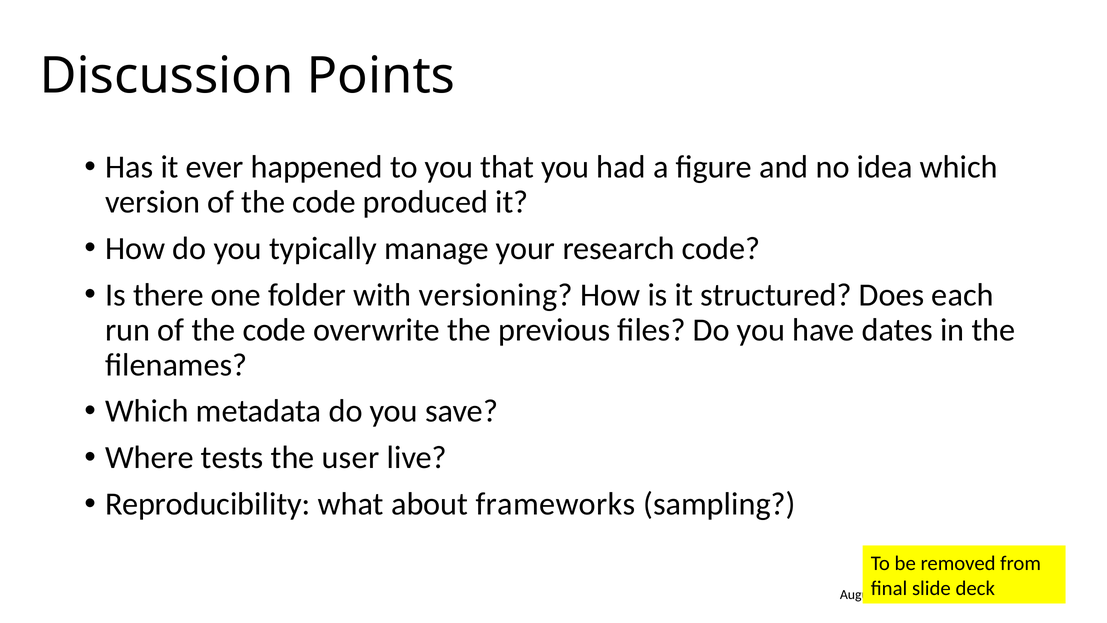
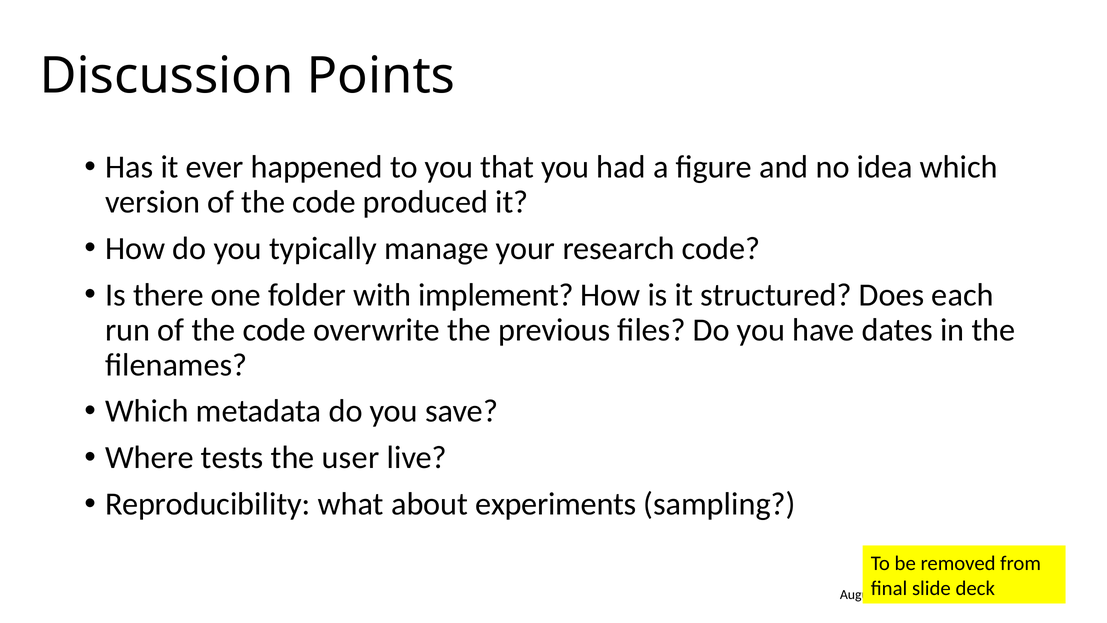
versioning: versioning -> implement
frameworks: frameworks -> experiments
